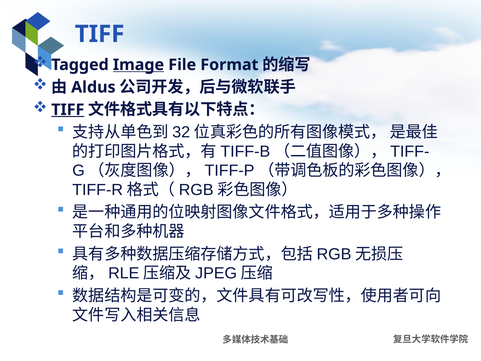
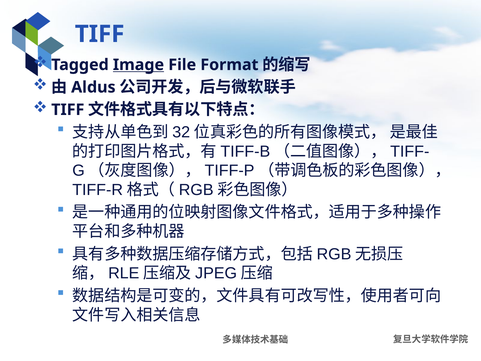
TIFF at (68, 110) underline: present -> none
